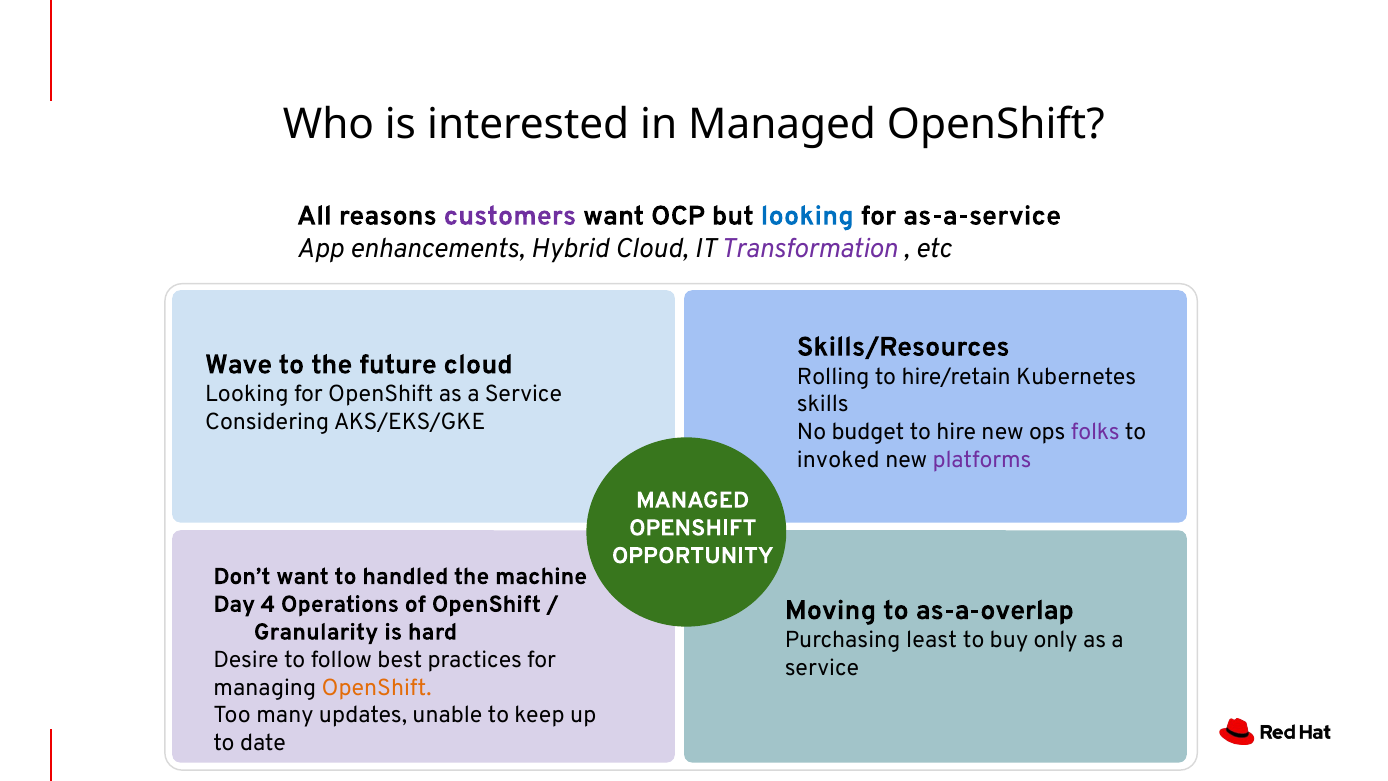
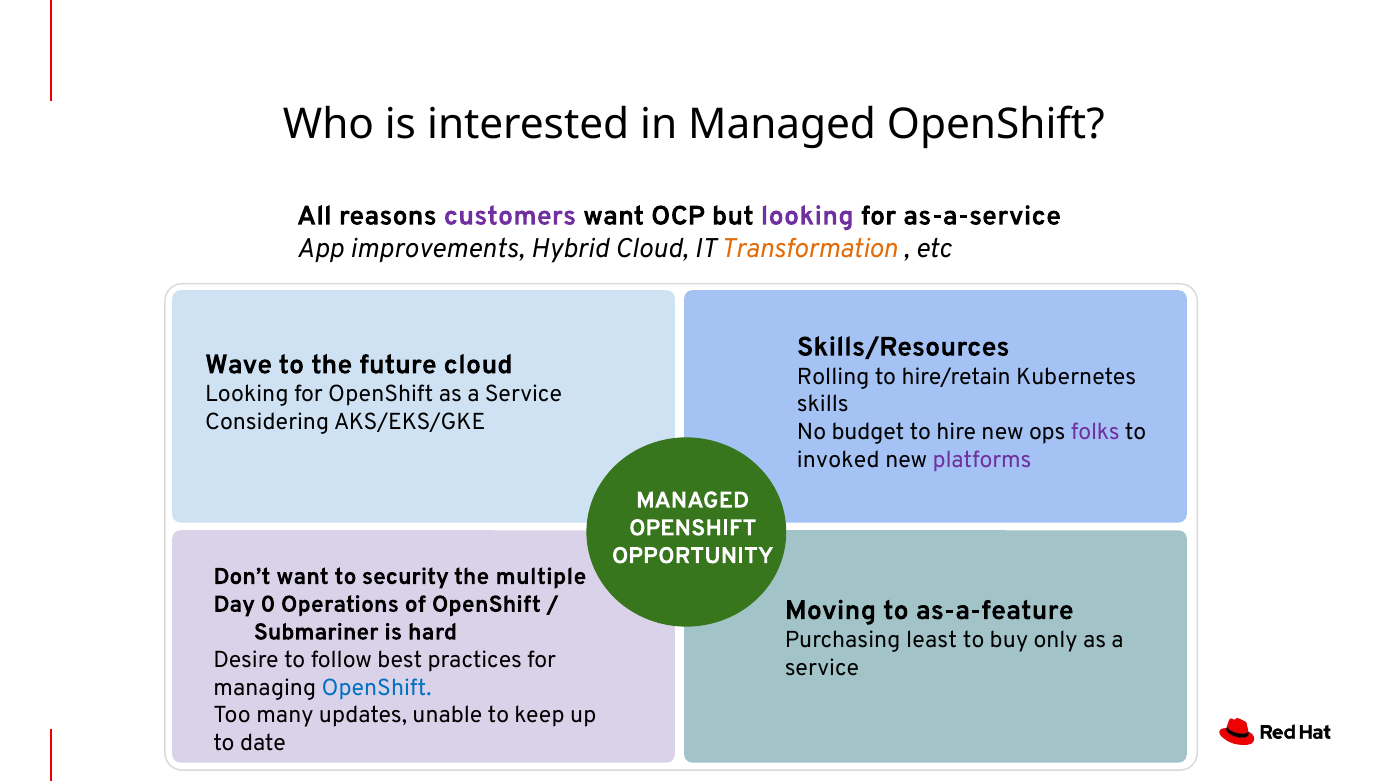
looking at (807, 216) colour: blue -> purple
enhancements: enhancements -> improvements
Transformation colour: purple -> orange
handled: handled -> security
machine: machine -> multiple
4: 4 -> 0
as-a-overlap: as-a-overlap -> as-a-feature
Granularity: Granularity -> Submariner
OpenShift at (377, 687) colour: orange -> blue
